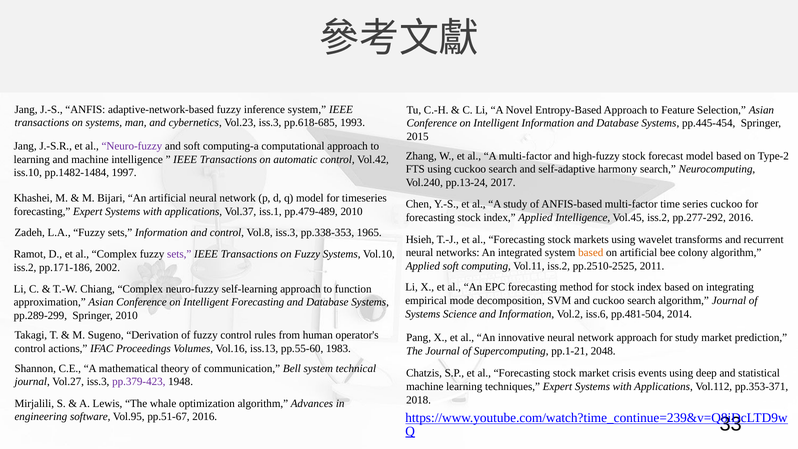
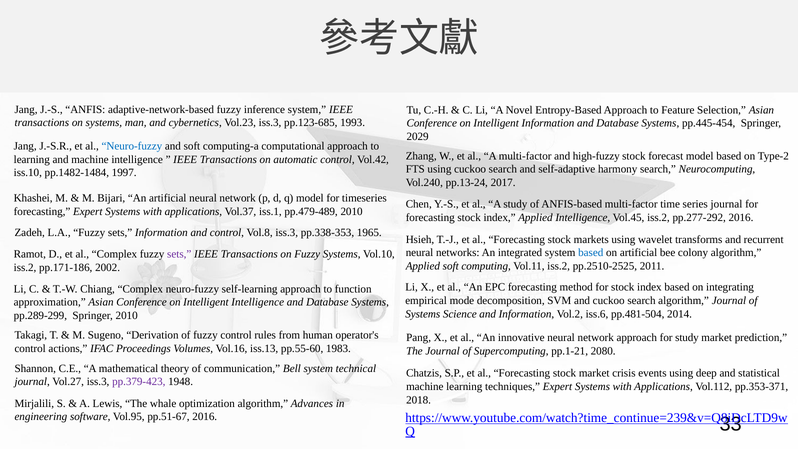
pp.618-685: pp.618-685 -> pp.123-685
2015: 2015 -> 2029
Neuro-fuzzy at (132, 146) colour: purple -> blue
series cuckoo: cuckoo -> journal
based at (591, 253) colour: orange -> blue
Intelligent Forecasting: Forecasting -> Intelligence
2048: 2048 -> 2080
